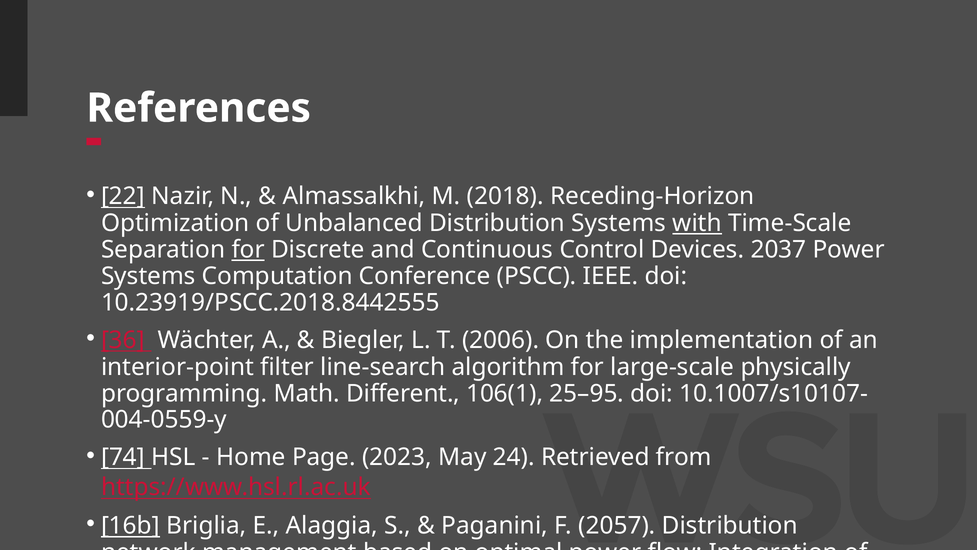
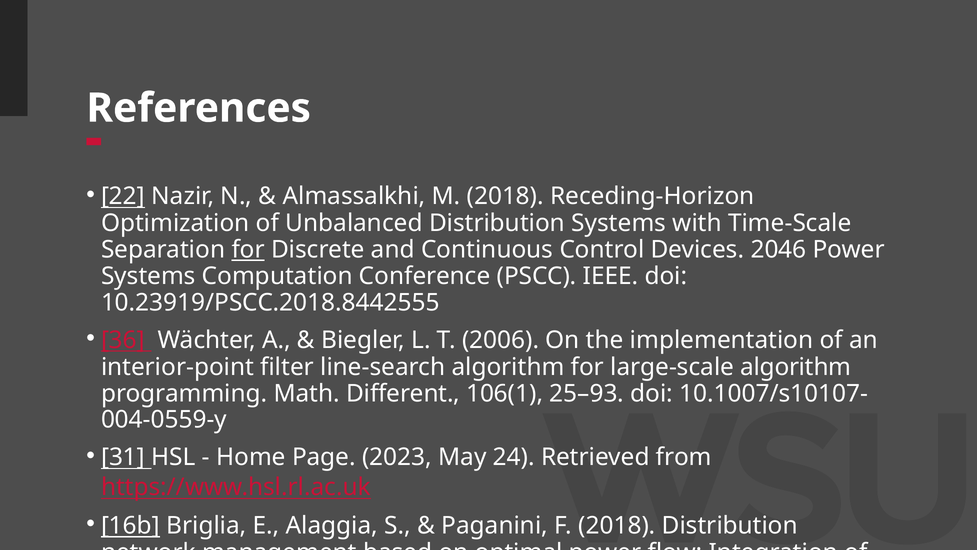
with underline: present -> none
2037: 2037 -> 2046
large-scale physically: physically -> algorithm
25–95: 25–95 -> 25–93
74: 74 -> 31
F 2057: 2057 -> 2018
